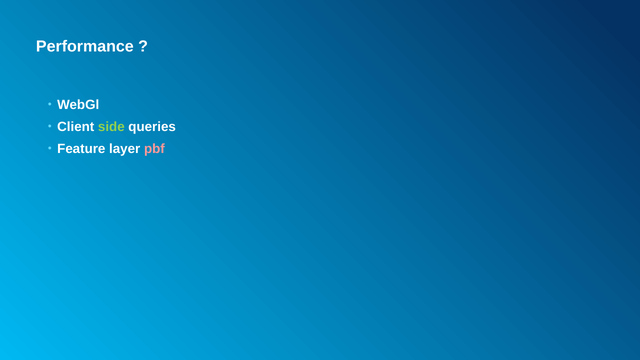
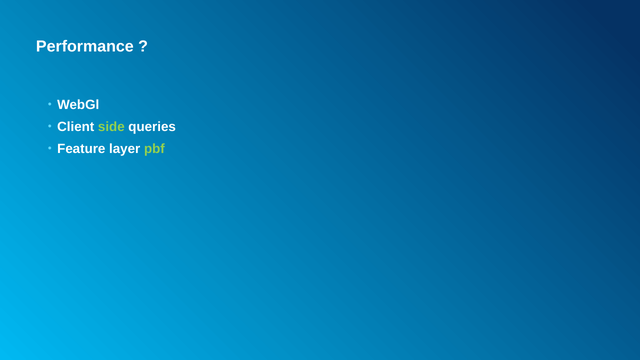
pbf colour: pink -> light green
